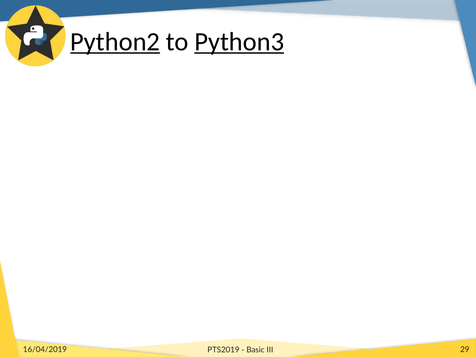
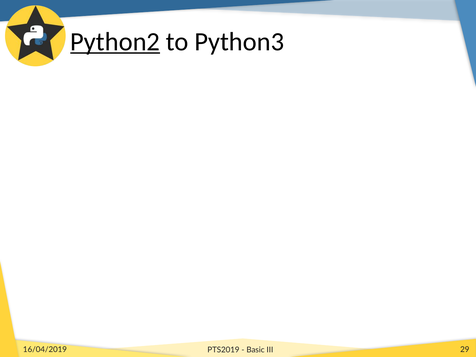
Python3 underline: present -> none
